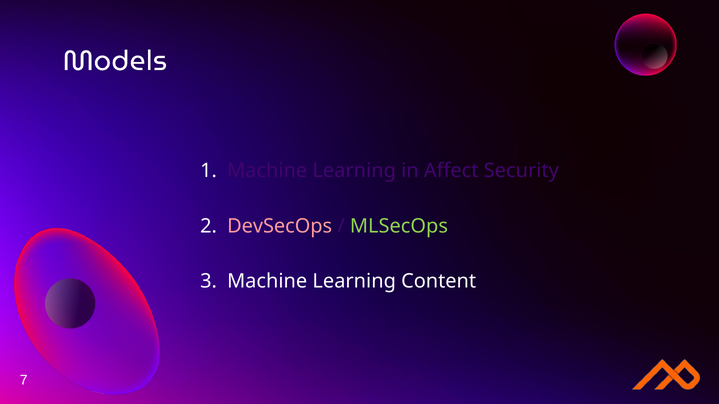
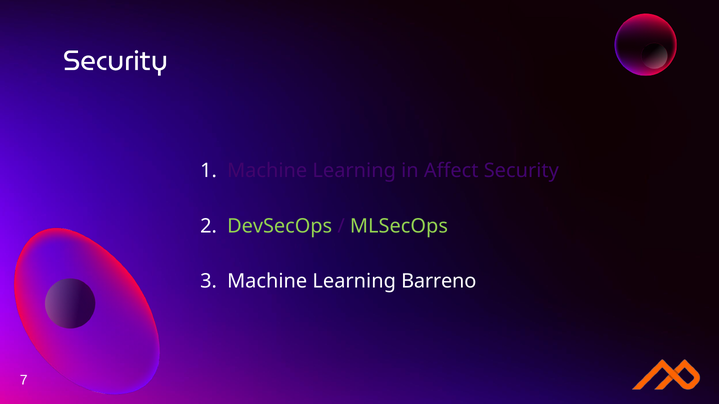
Models at (115, 61): Models -> Security
DevSecOps colour: pink -> light green
Content: Content -> Barreno
